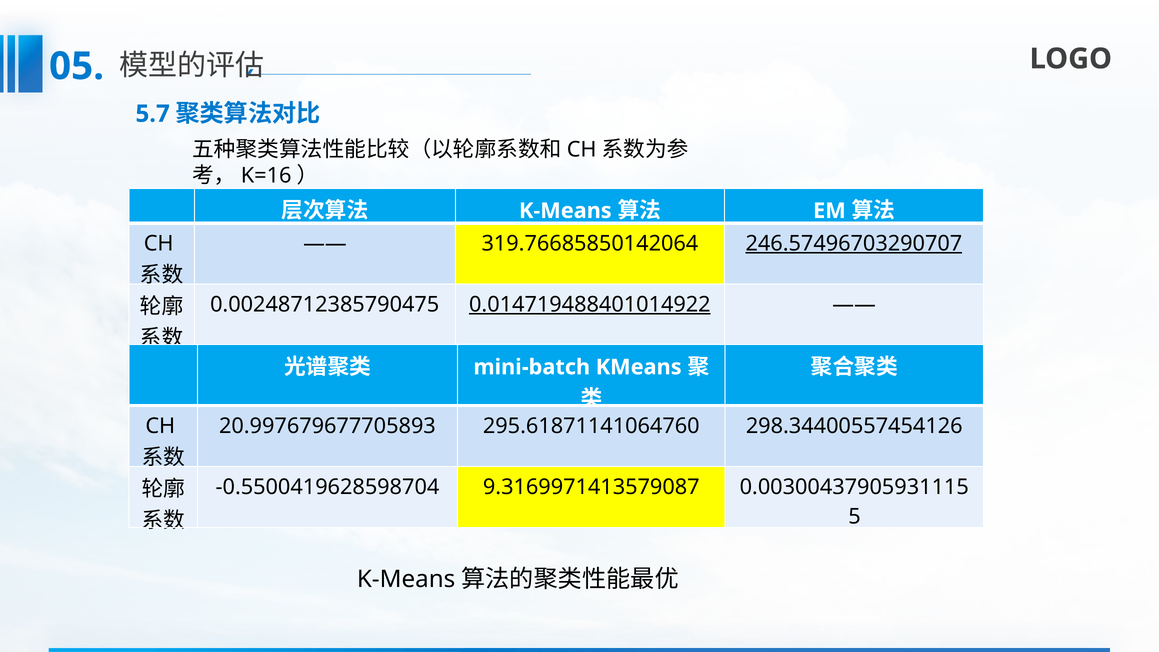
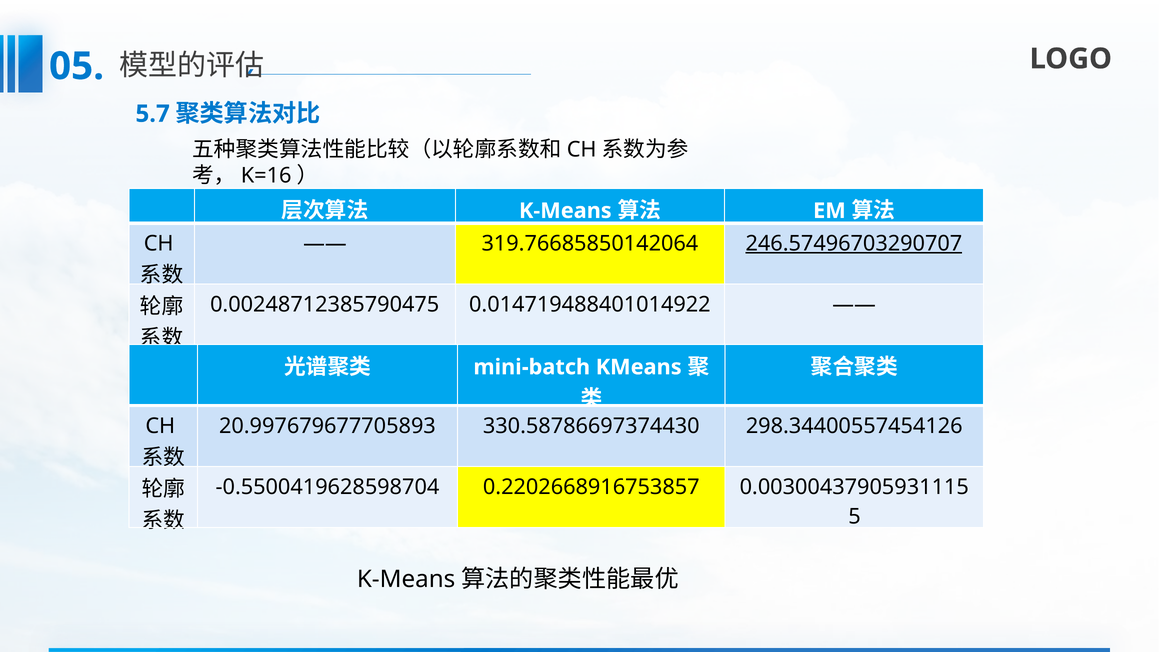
0.014719488401014922 underline: present -> none
295.61871141064760: 295.61871141064760 -> 330.58786697374430
9.3169971413579087: 9.3169971413579087 -> 0.2202668916753857
